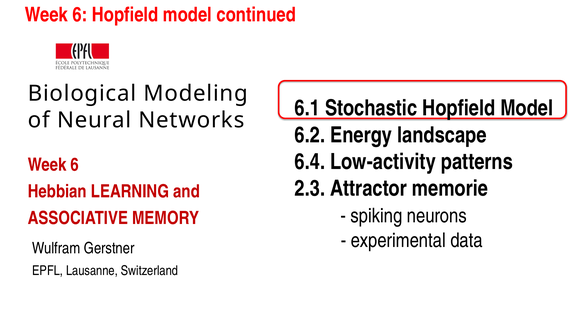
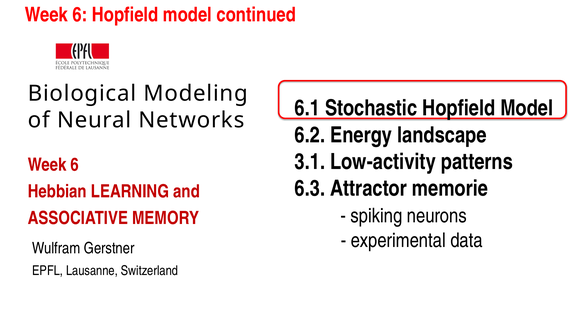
6.4: 6.4 -> 3.1
2.3: 2.3 -> 6.3
